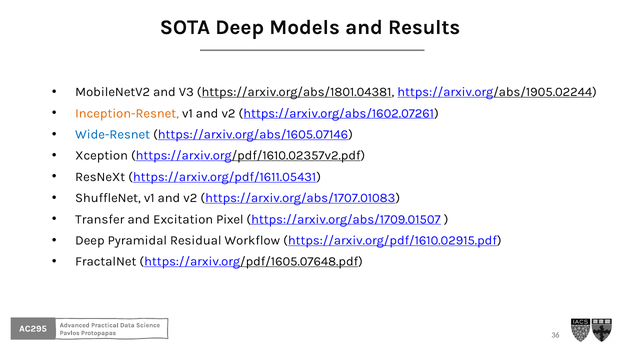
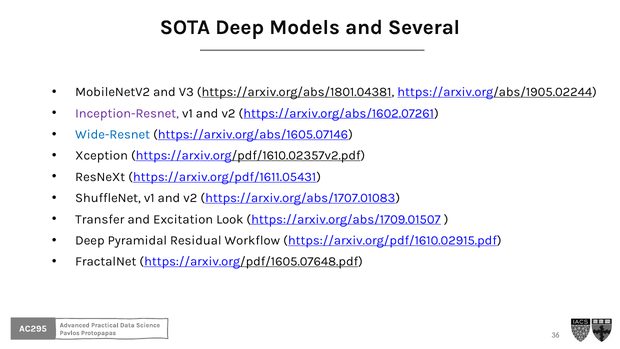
Results: Results -> Several
Inception-Resnet colour: orange -> purple
Pixel: Pixel -> Look
